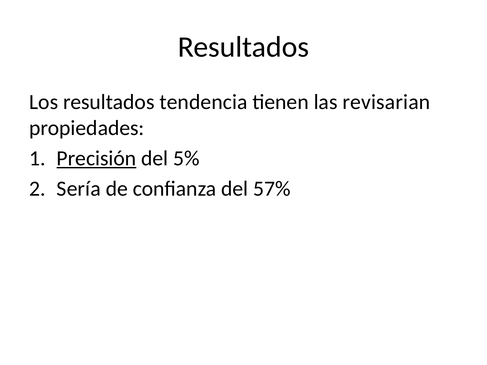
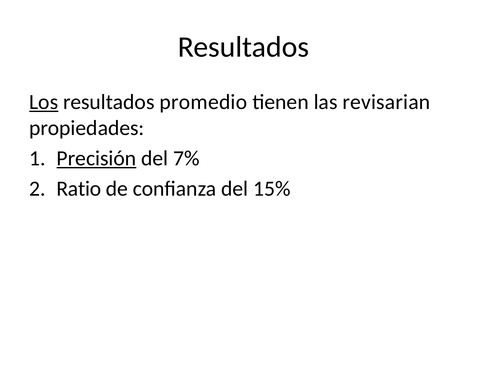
Los underline: none -> present
tendencia: tendencia -> promedio
5%: 5% -> 7%
Sería: Sería -> Ratio
57%: 57% -> 15%
